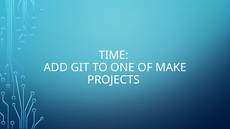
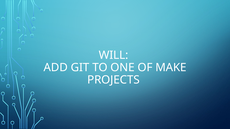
TIME: TIME -> WILL
